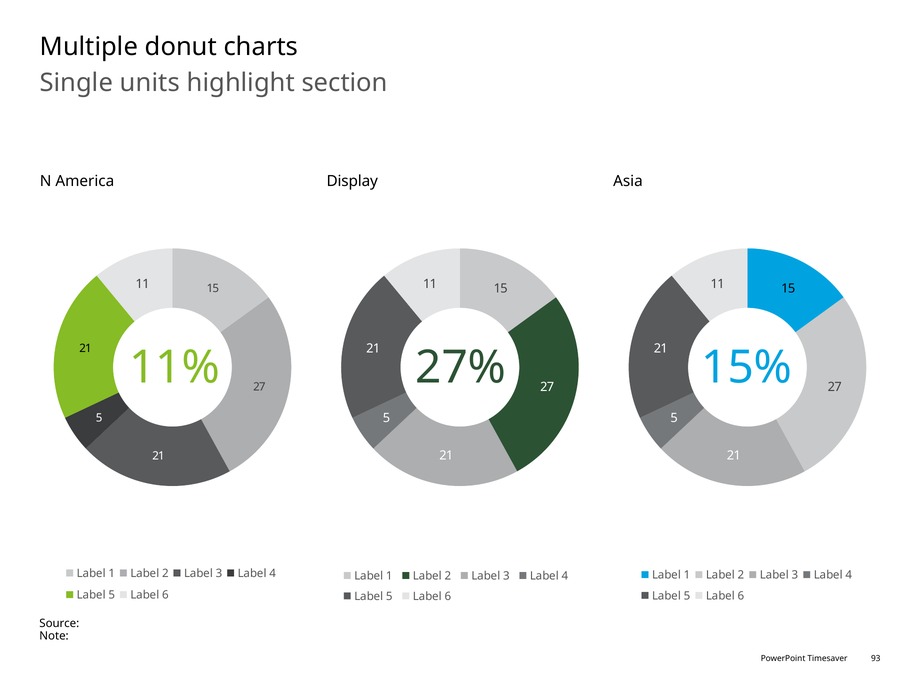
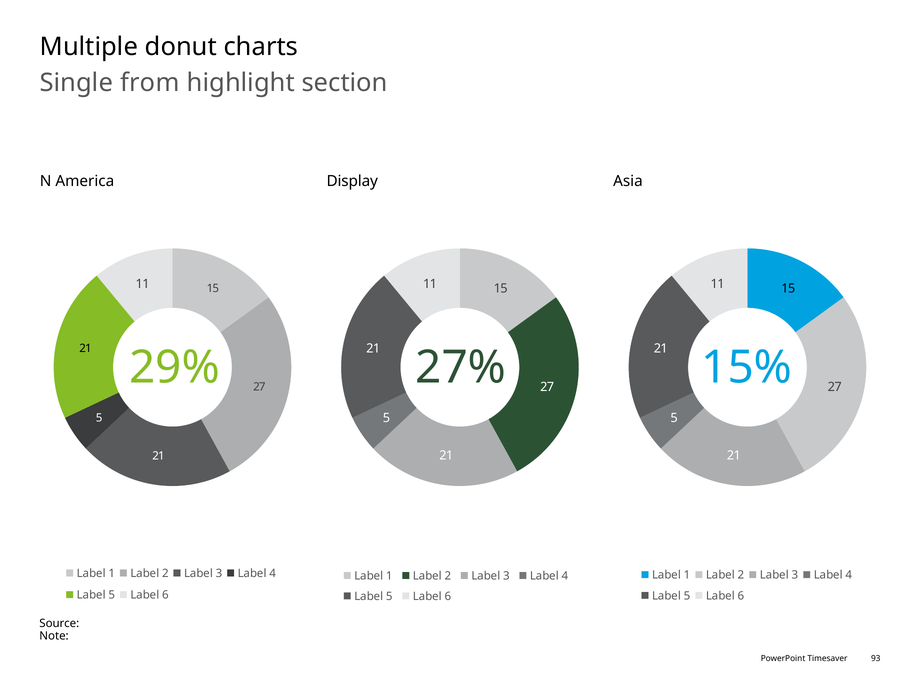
units: units -> from
11%: 11% -> 29%
